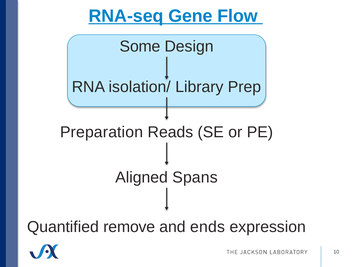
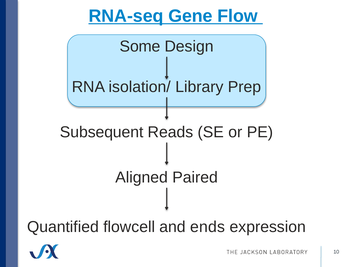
Preparation: Preparation -> Subsequent
Spans: Spans -> Paired
remove: remove -> flowcell
